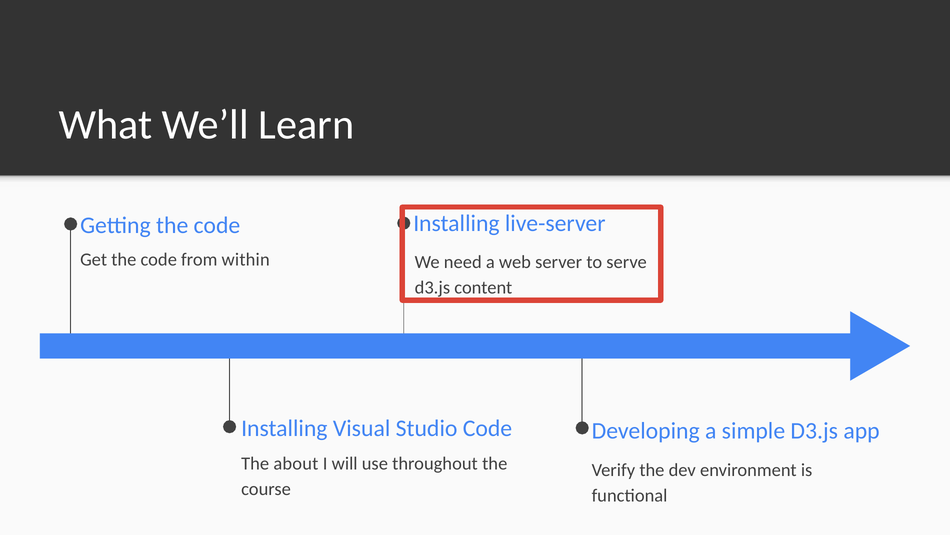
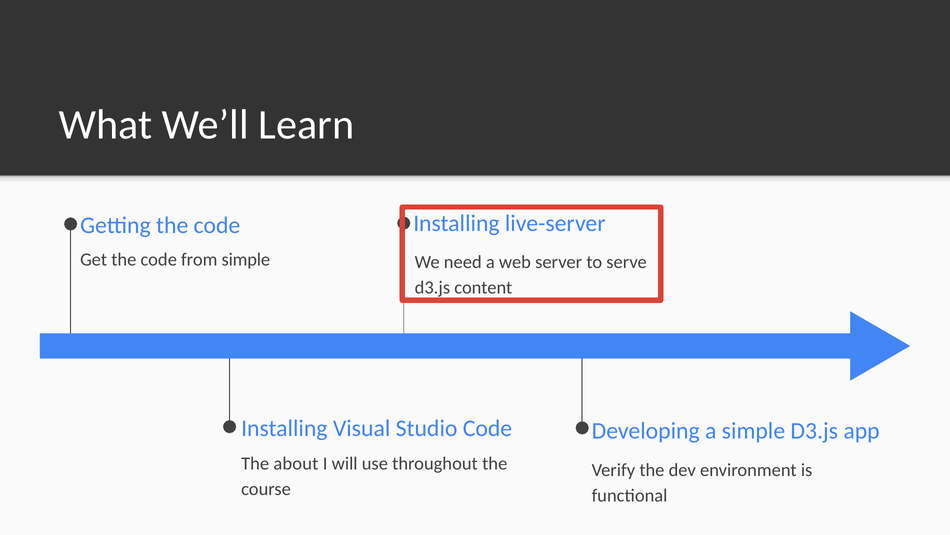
from within: within -> simple
